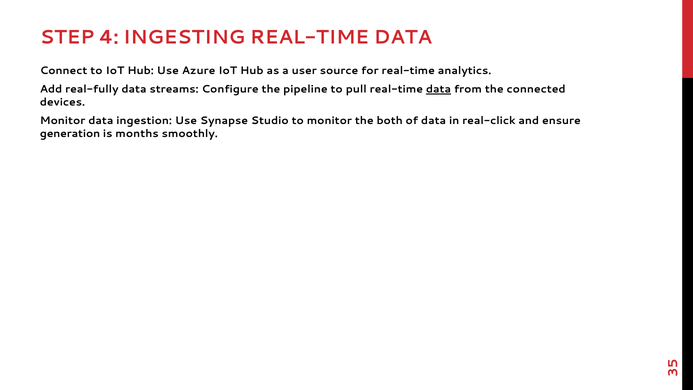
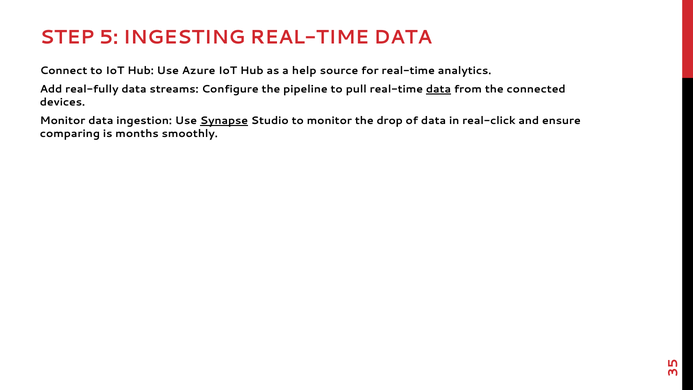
STEP 4: 4 -> 5
user: user -> help
Synapse underline: none -> present
both: both -> drop
generation: generation -> comparing
